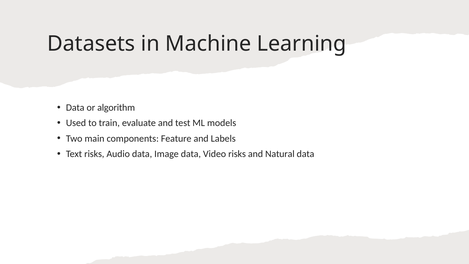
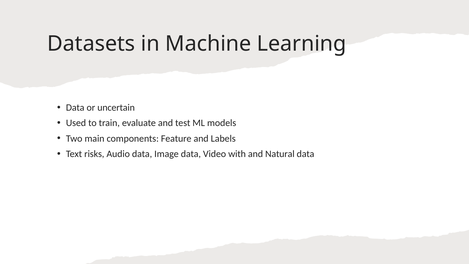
algorithm: algorithm -> uncertain
Video risks: risks -> with
